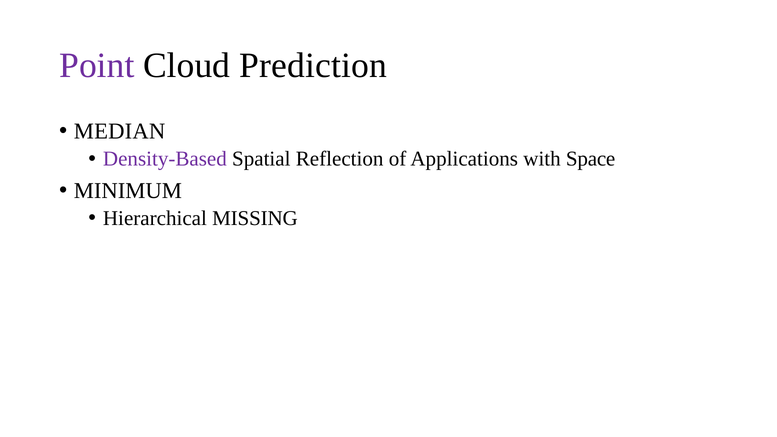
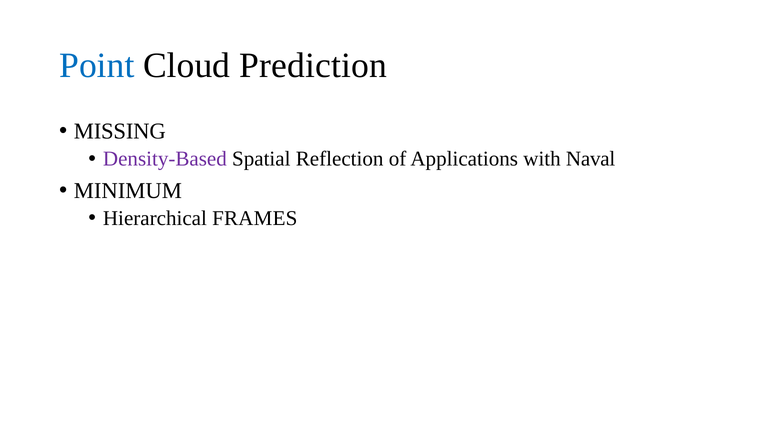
Point colour: purple -> blue
MEDIAN: MEDIAN -> MISSING
Space: Space -> Naval
MISSING: MISSING -> FRAMES
